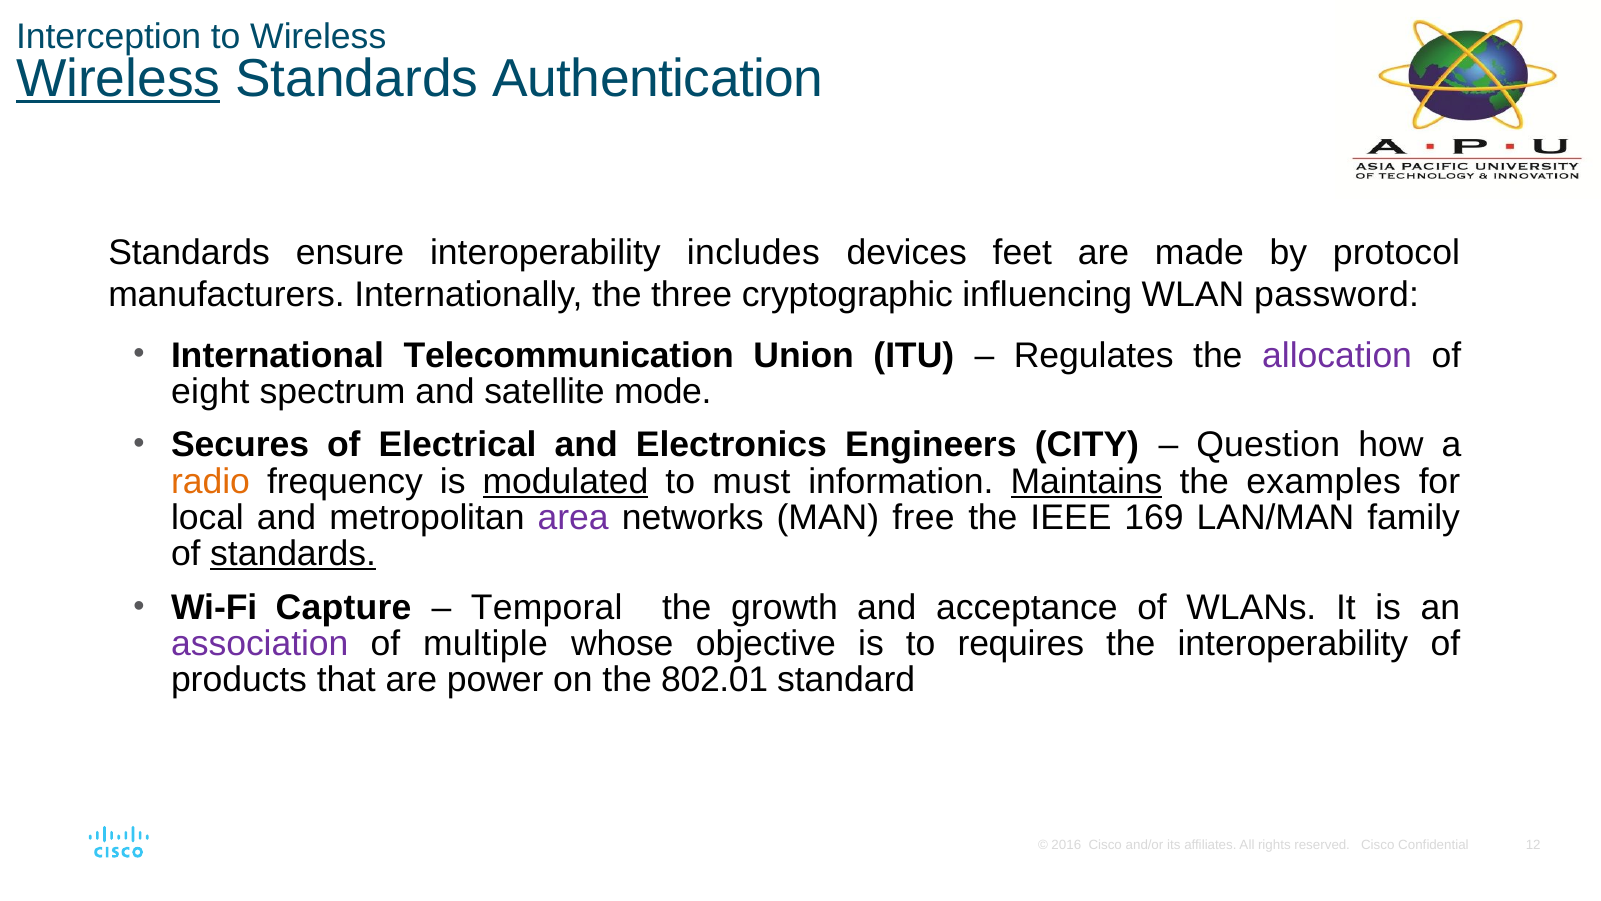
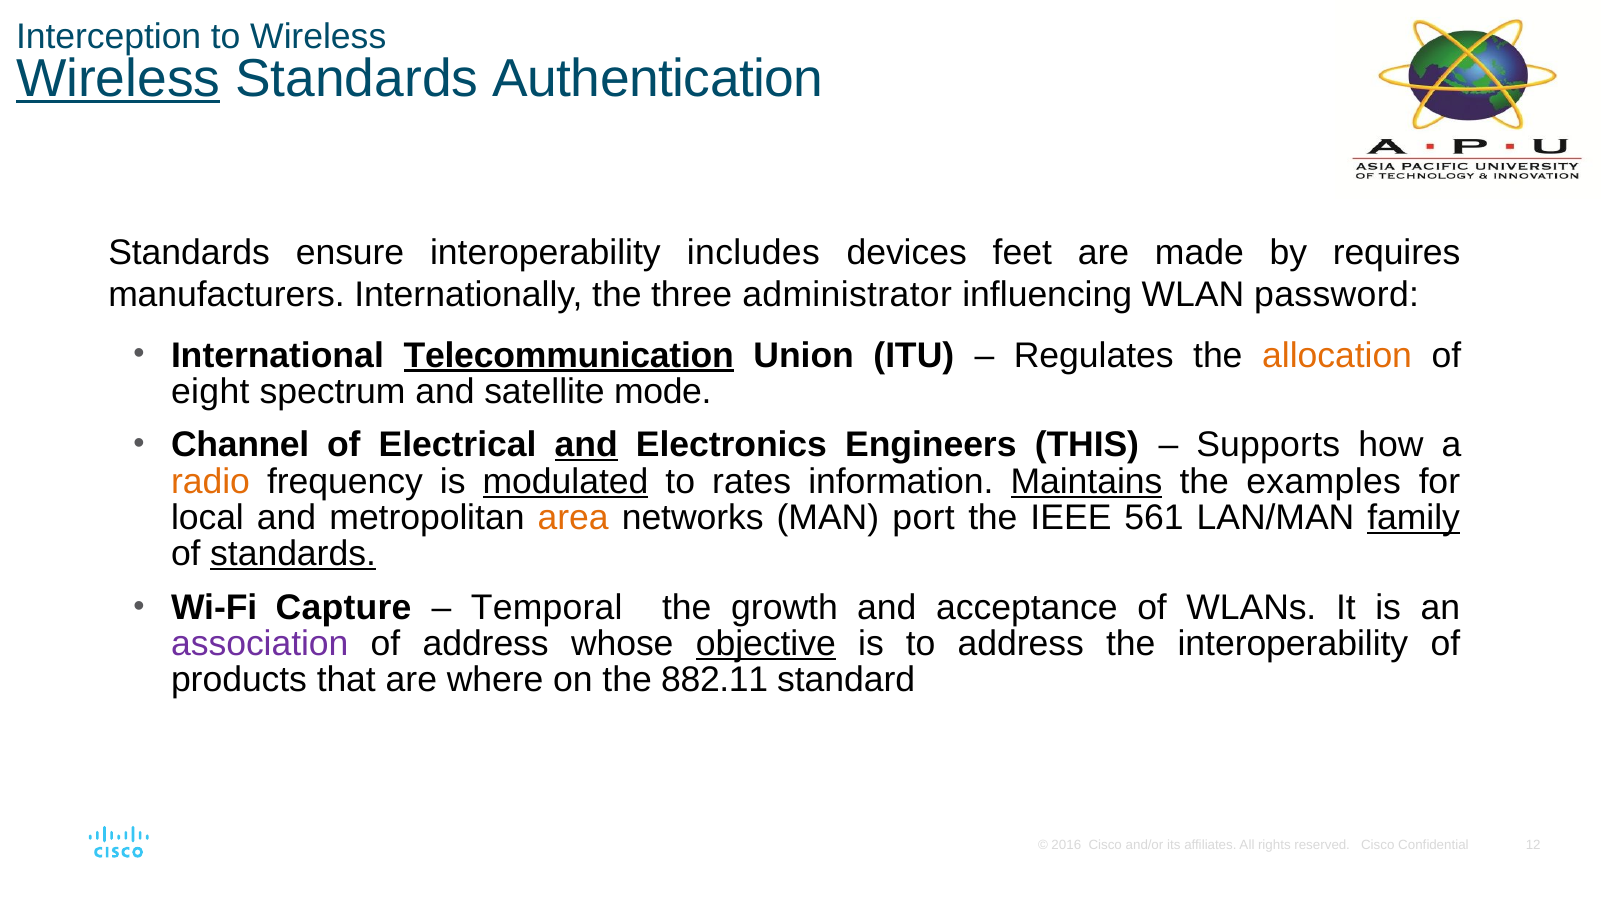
protocol: protocol -> requires
cryptographic: cryptographic -> administrator
Telecommunication underline: none -> present
allocation colour: purple -> orange
Secures: Secures -> Channel
and at (586, 445) underline: none -> present
CITY: CITY -> THIS
Question: Question -> Supports
must: must -> rates
area colour: purple -> orange
free: free -> port
169: 169 -> 561
family underline: none -> present
of multiple: multiple -> address
objective underline: none -> present
to requires: requires -> address
power: power -> where
802.01: 802.01 -> 882.11
